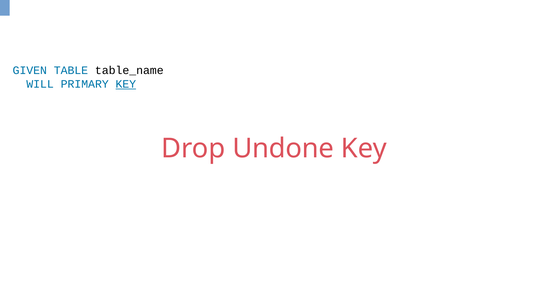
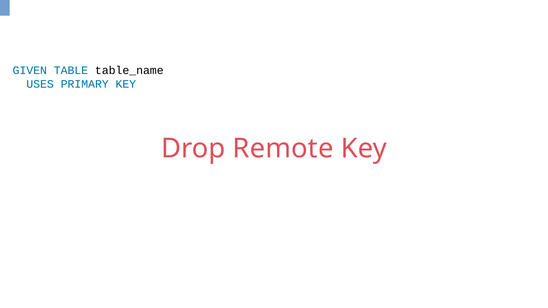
WILL: WILL -> USES
KEY at (126, 84) underline: present -> none
Undone: Undone -> Remote
